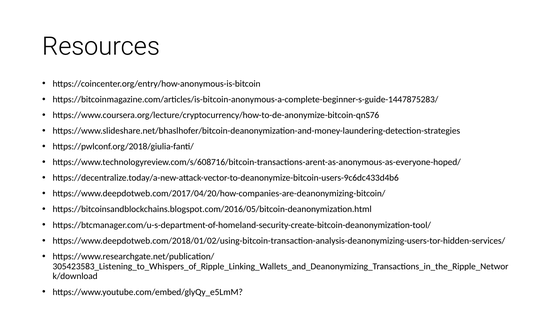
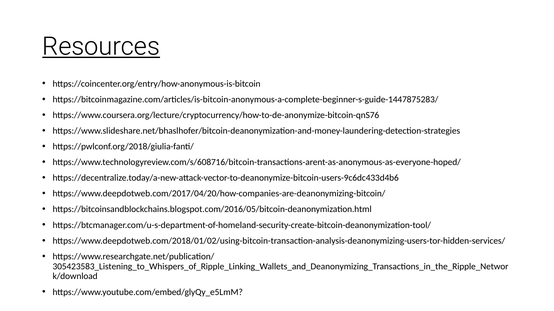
Resources underline: none -> present
